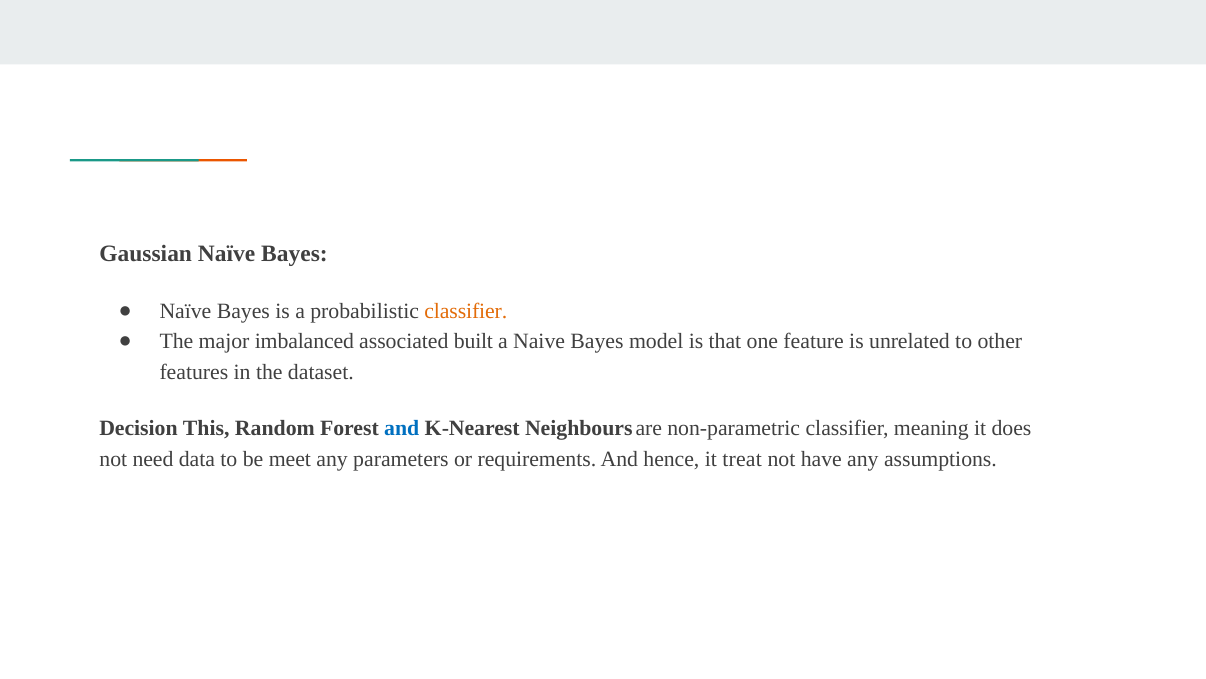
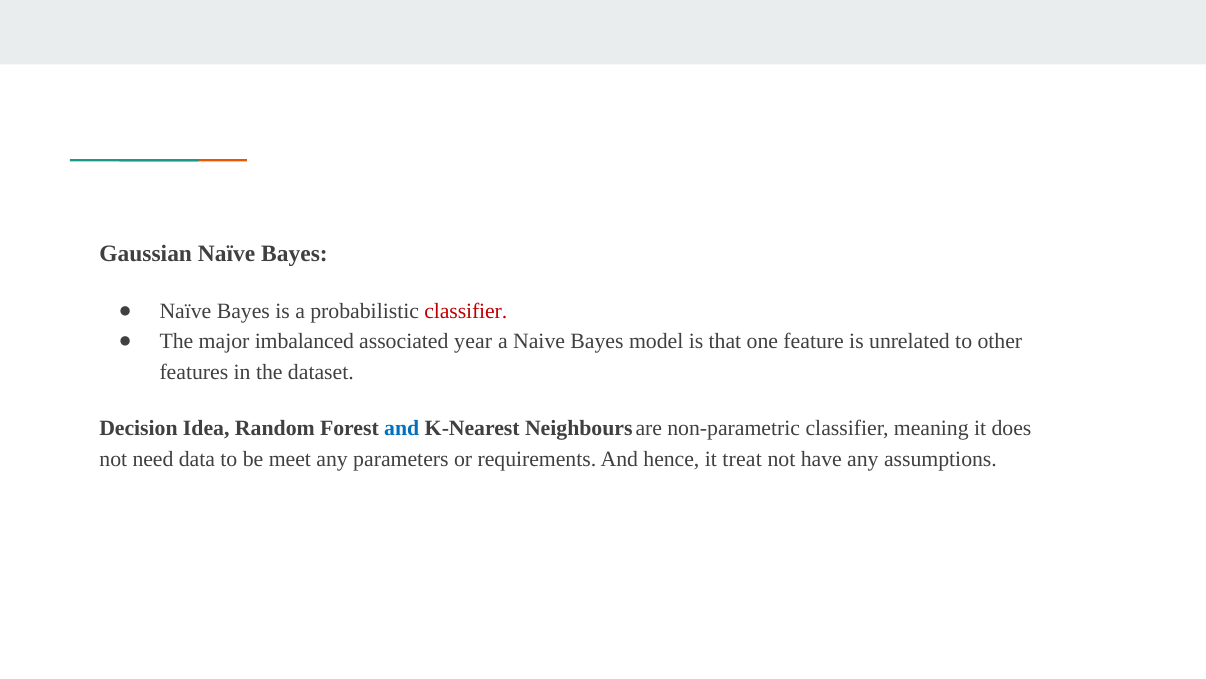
classifier at (466, 311) colour: orange -> red
built: built -> year
This: This -> Idea
